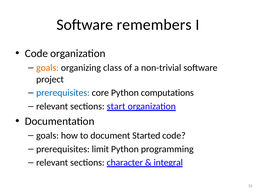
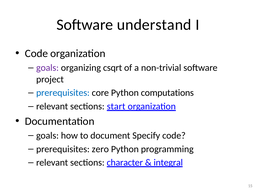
remembers: remembers -> understand
goals at (47, 68) colour: orange -> purple
class: class -> csqrt
Started: Started -> Specify
limit: limit -> zero
